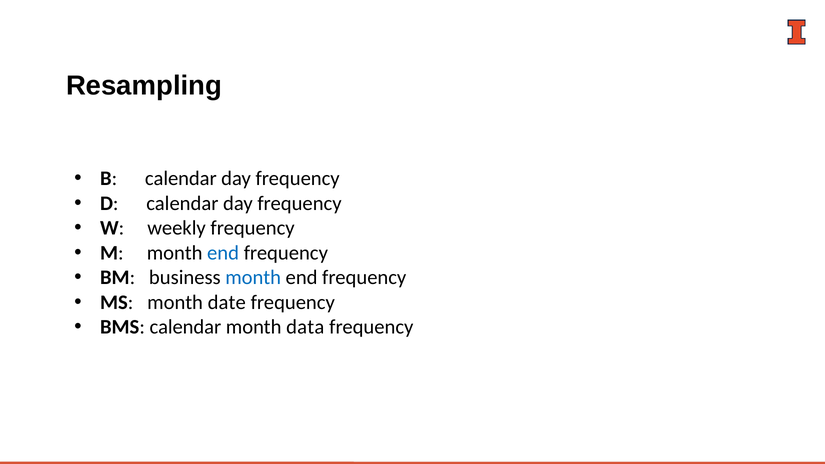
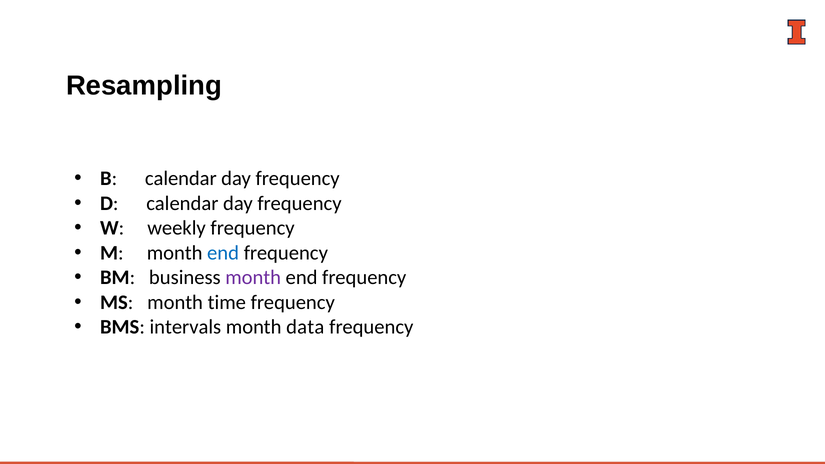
month at (253, 278) colour: blue -> purple
date: date -> time
BMS calendar: calendar -> intervals
